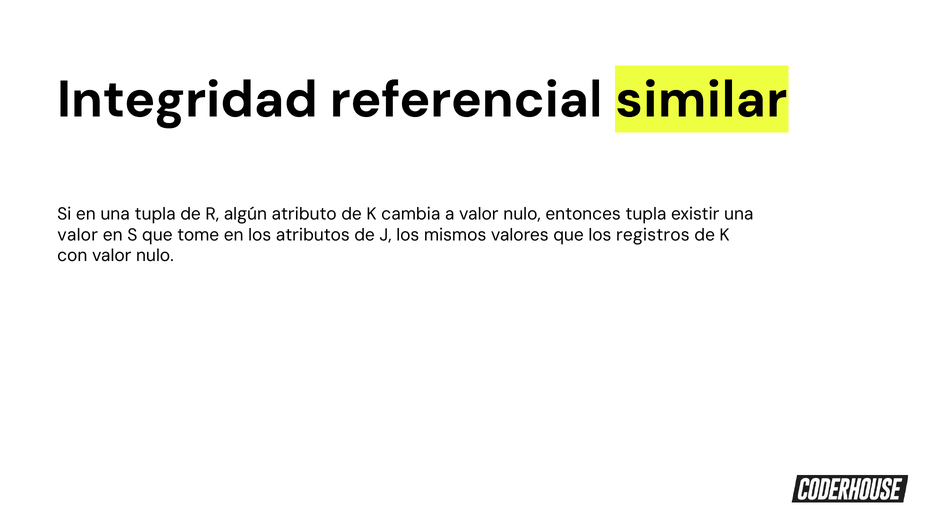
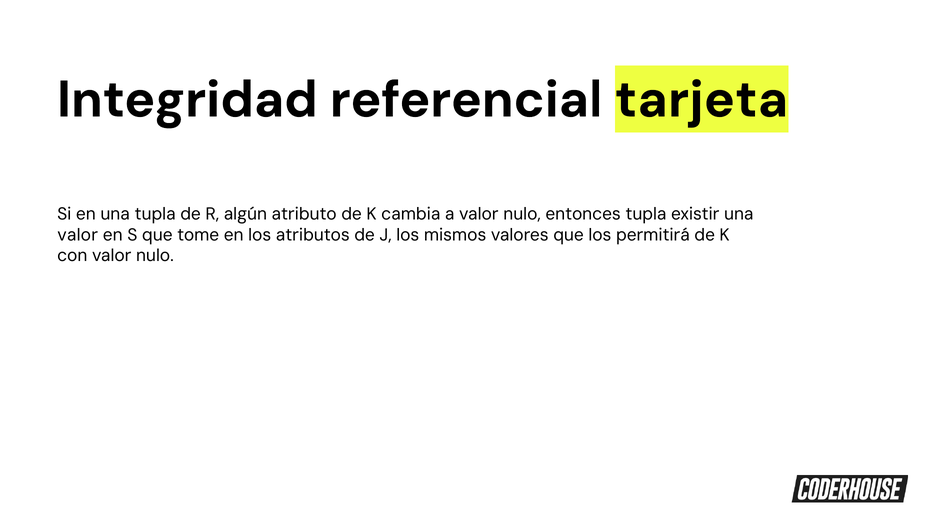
similar: similar -> tarjeta
registros: registros -> permitirá
